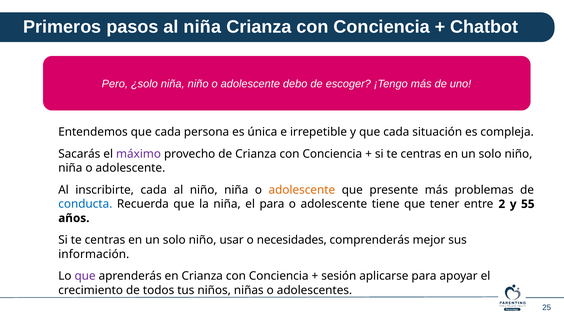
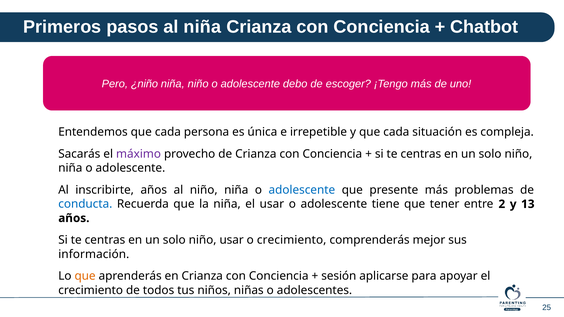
¿solo: ¿solo -> ¿niño
inscribirte cada: cada -> años
adolescente at (302, 190) colour: orange -> blue
el para: para -> usar
55: 55 -> 13
o necesidades: necesidades -> crecimiento
que at (85, 276) colour: purple -> orange
